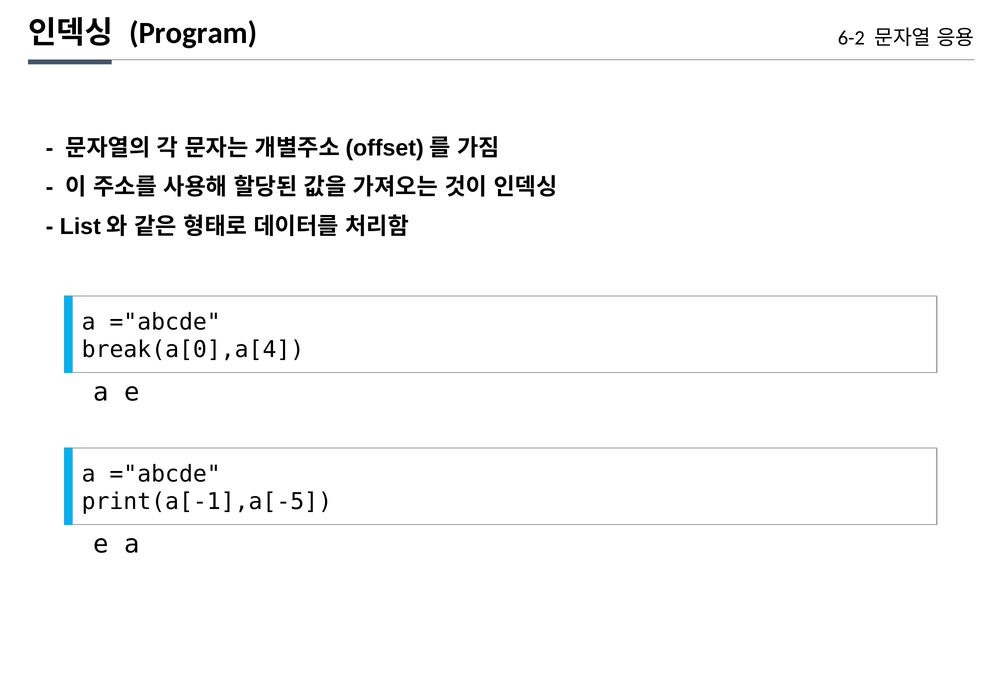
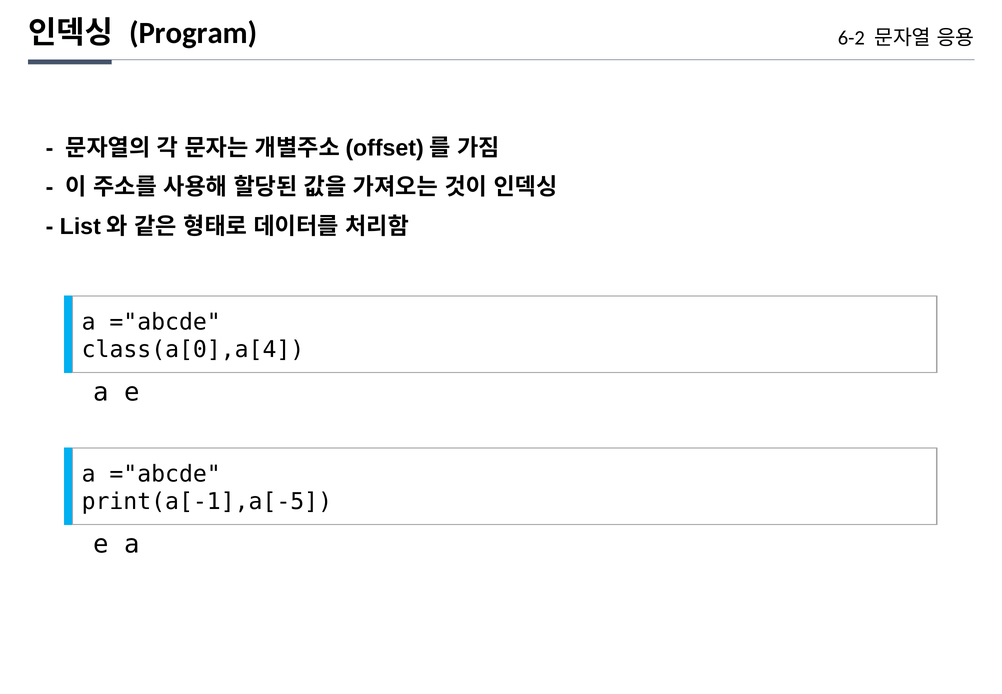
break(a[0],a[4: break(a[0],a[4 -> class(a[0],a[4
